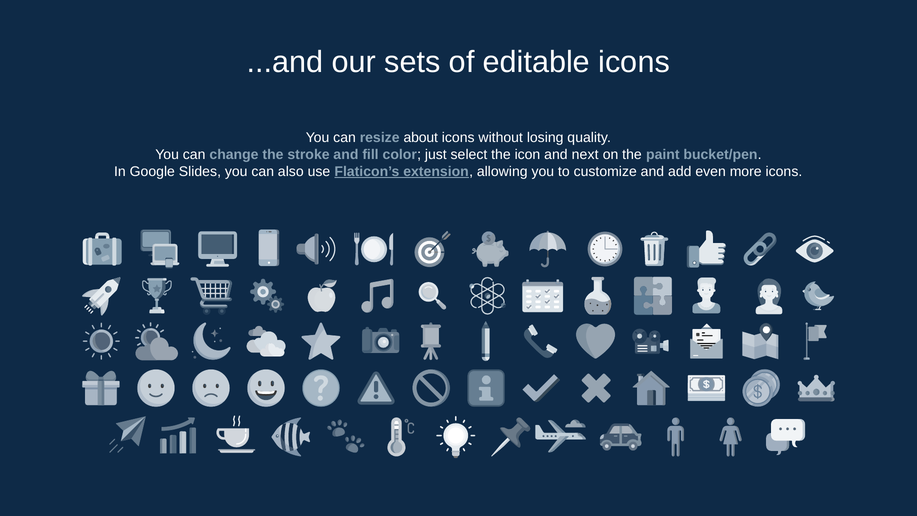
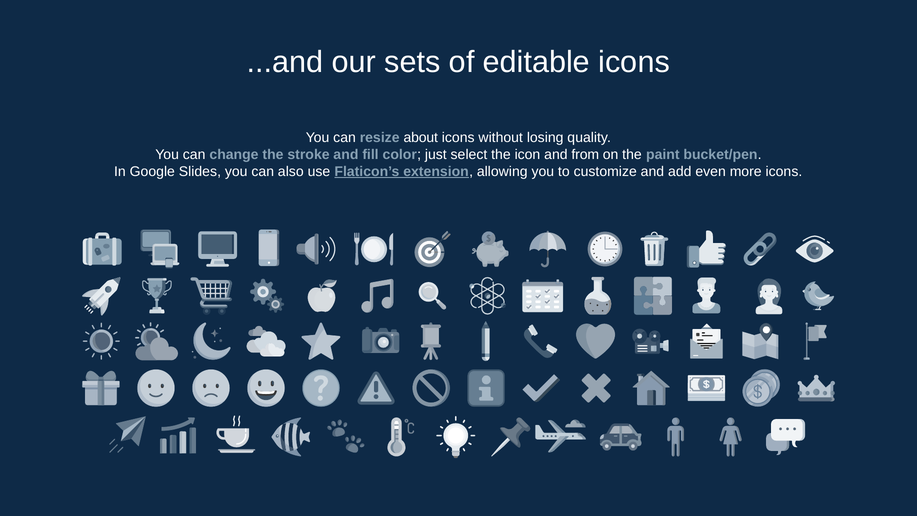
next: next -> from
